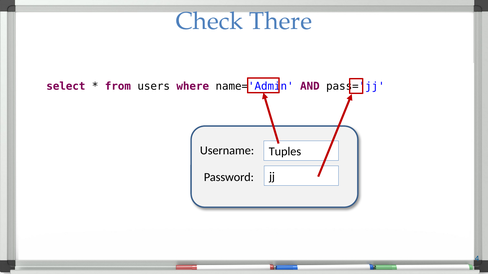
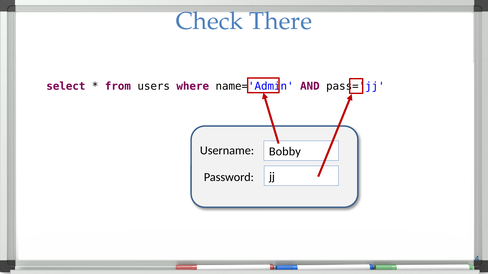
Tuples: Tuples -> Bobby
